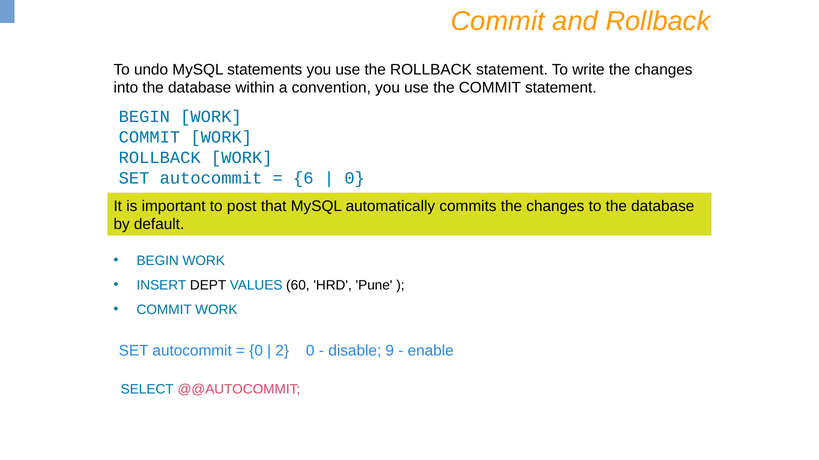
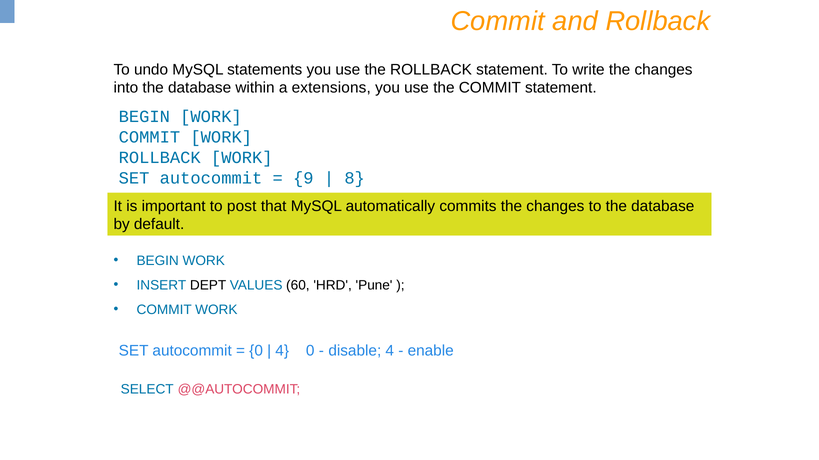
convention: convention -> extensions
6: 6 -> 9
0 at (355, 178): 0 -> 8
2 at (282, 351): 2 -> 4
disable 9: 9 -> 4
